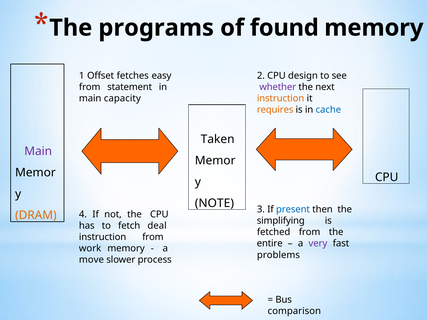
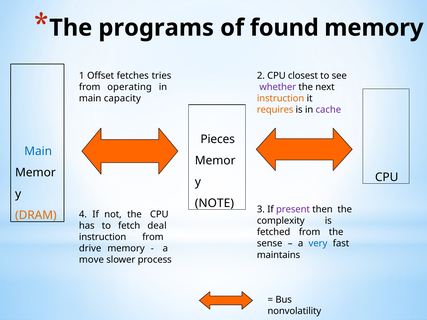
easy: easy -> tries
design: design -> closest
statement: statement -> operating
cache colour: blue -> purple
Taken: Taken -> Pieces
Main at (38, 151) colour: purple -> blue
present colour: blue -> purple
simplifying: simplifying -> complexity
entire: entire -> sense
very colour: purple -> blue
work: work -> drive
problems: problems -> maintains
comparison: comparison -> nonvolatility
